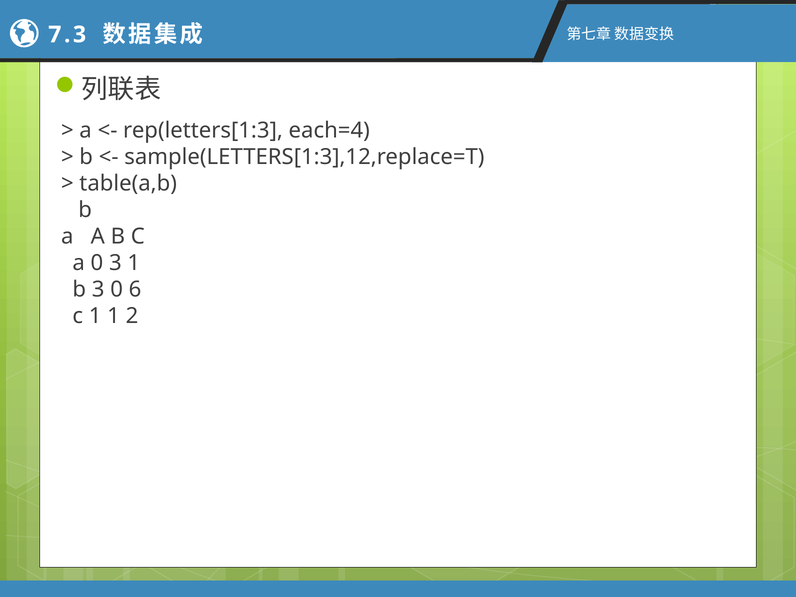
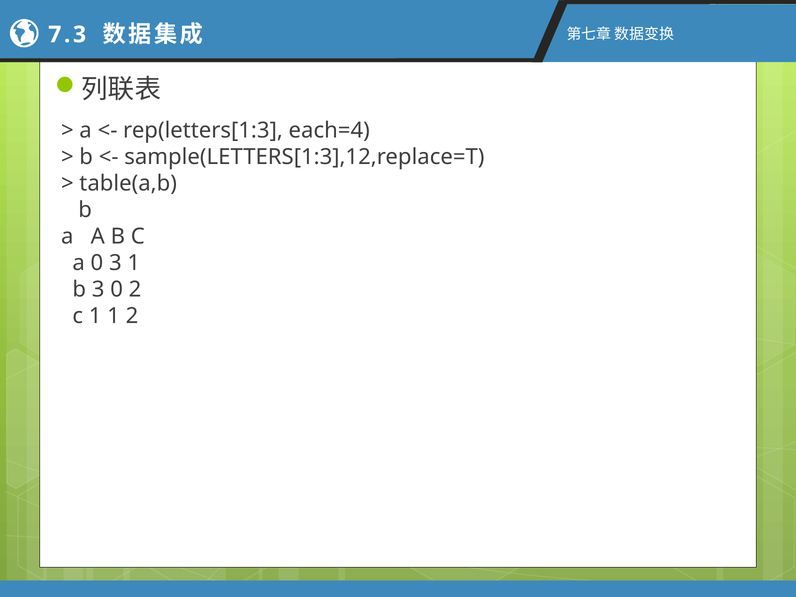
0 6: 6 -> 2
